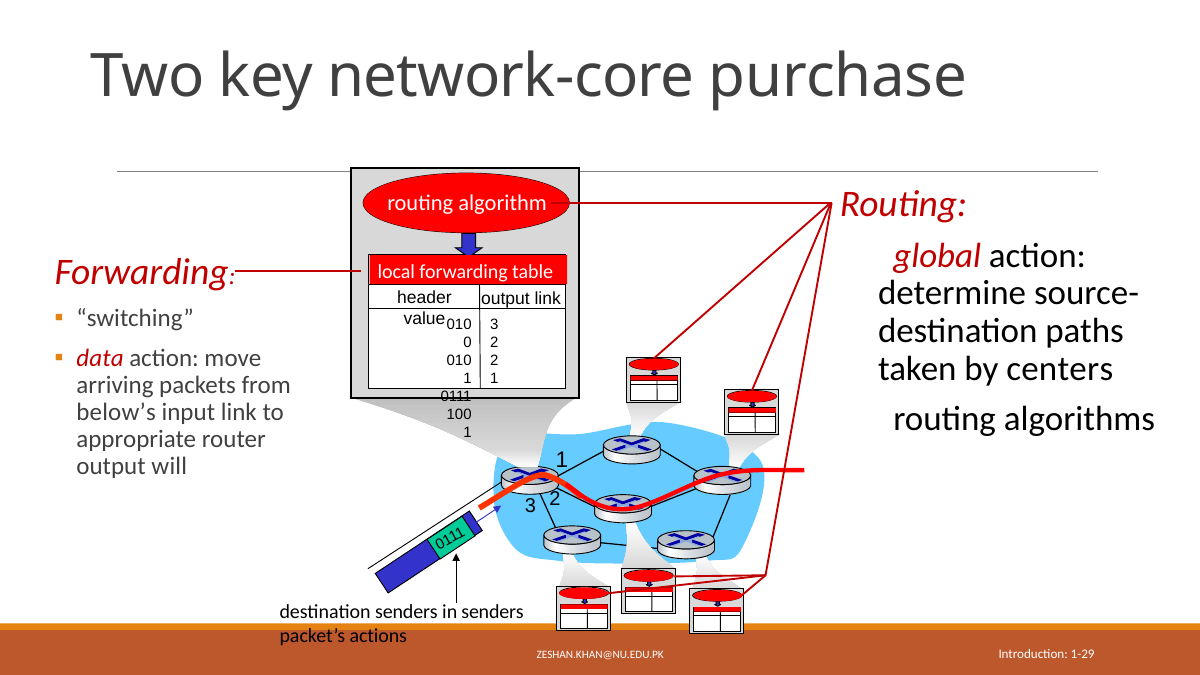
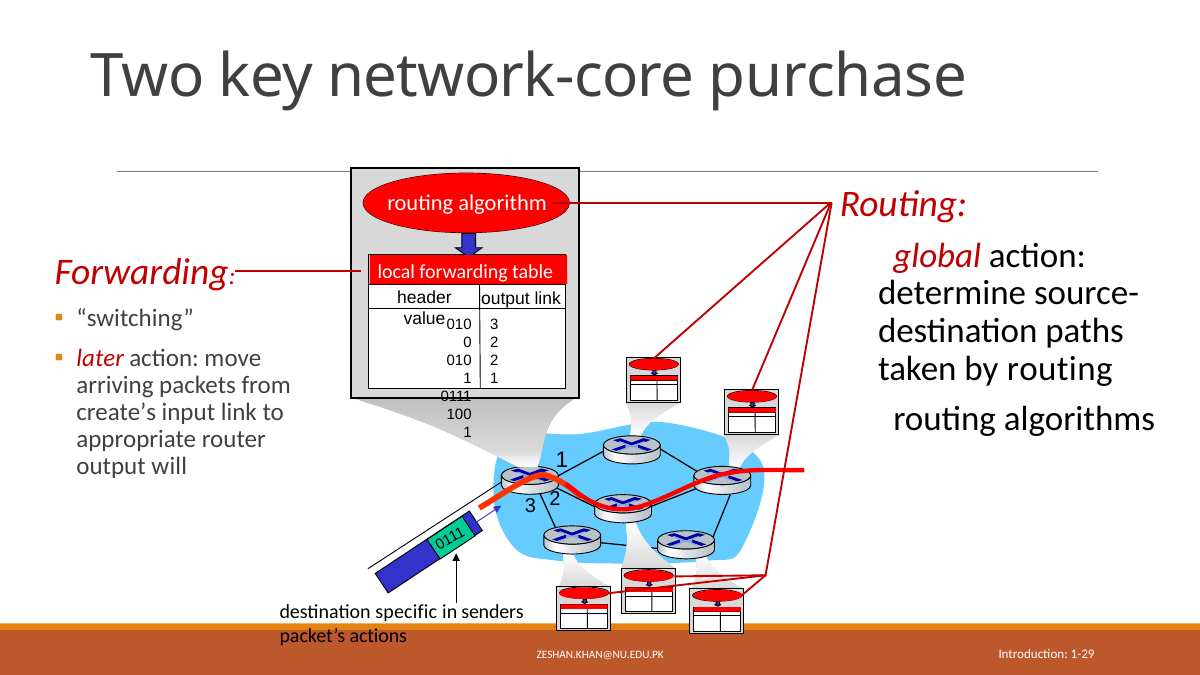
data: data -> later
by centers: centers -> routing
below’s: below’s -> create’s
destination senders: senders -> specific
